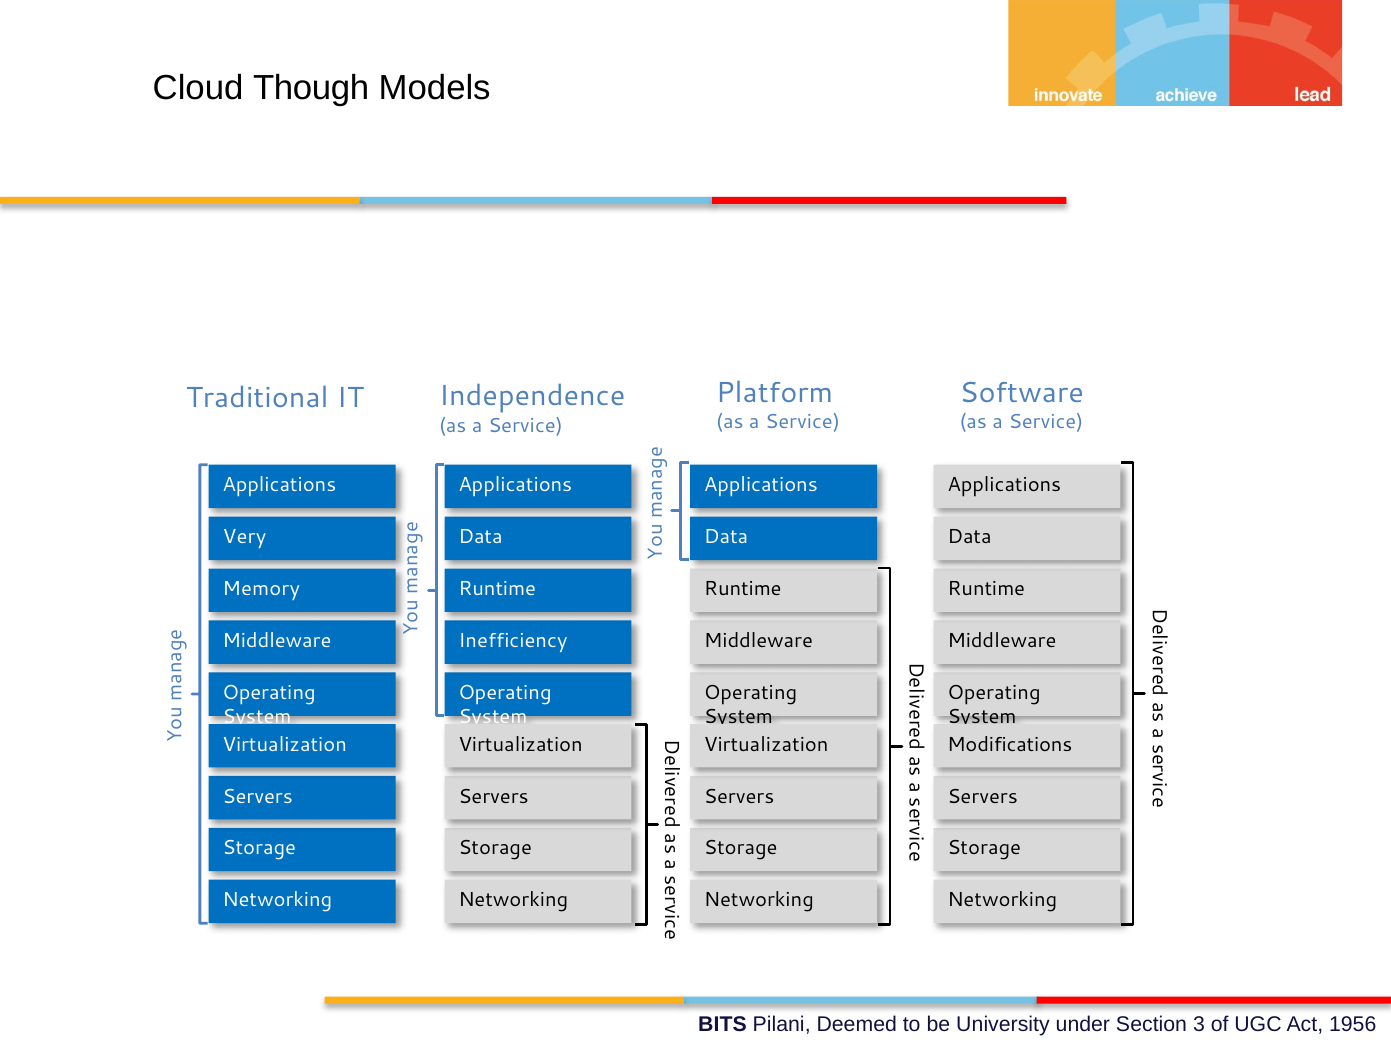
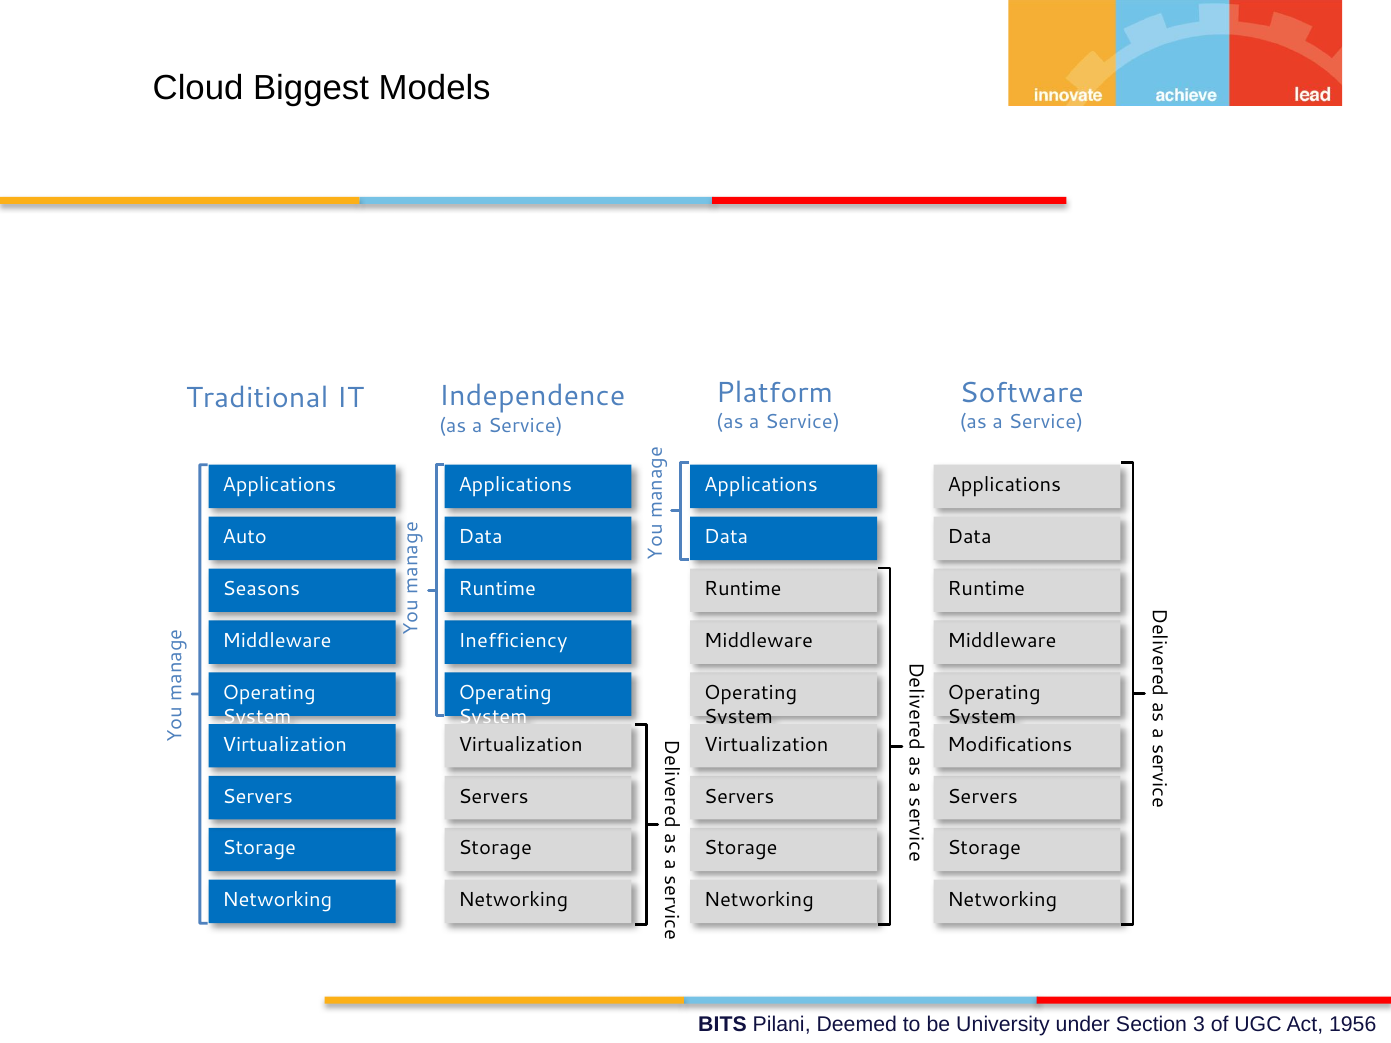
Though: Though -> Biggest
Very: Very -> Auto
Memory: Memory -> Seasons
